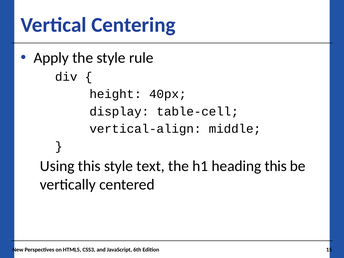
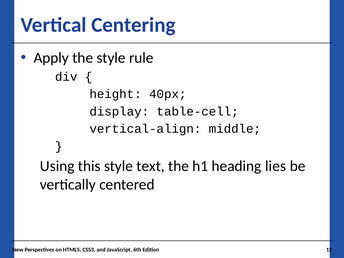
heading this: this -> lies
